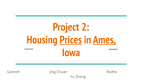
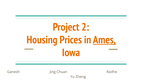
Prices underline: present -> none
